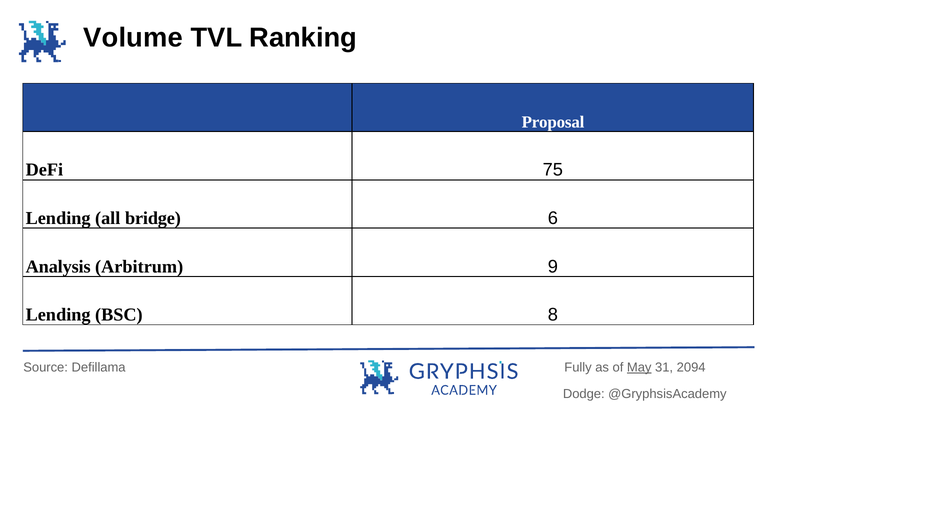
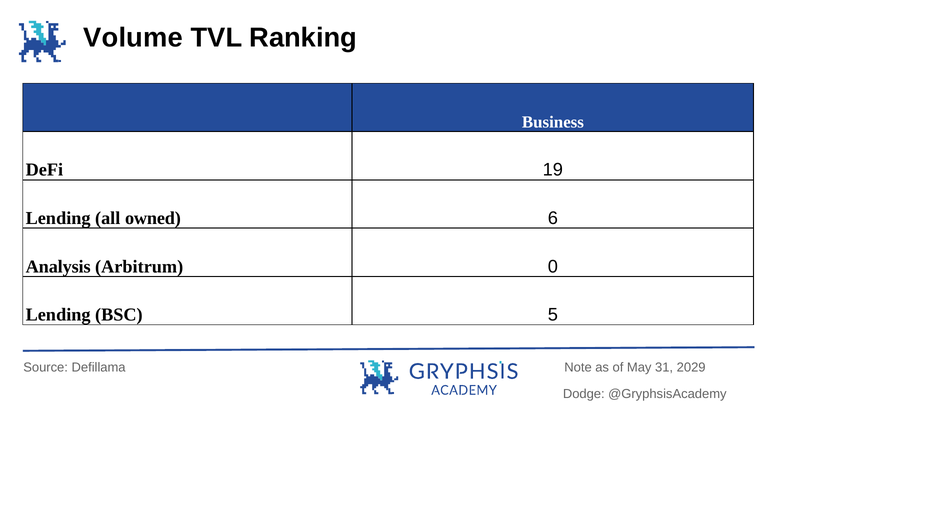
Proposal: Proposal -> Business
75: 75 -> 19
bridge: bridge -> owned
9: 9 -> 0
8: 8 -> 5
Fully: Fully -> Note
May underline: present -> none
2094: 2094 -> 2029
